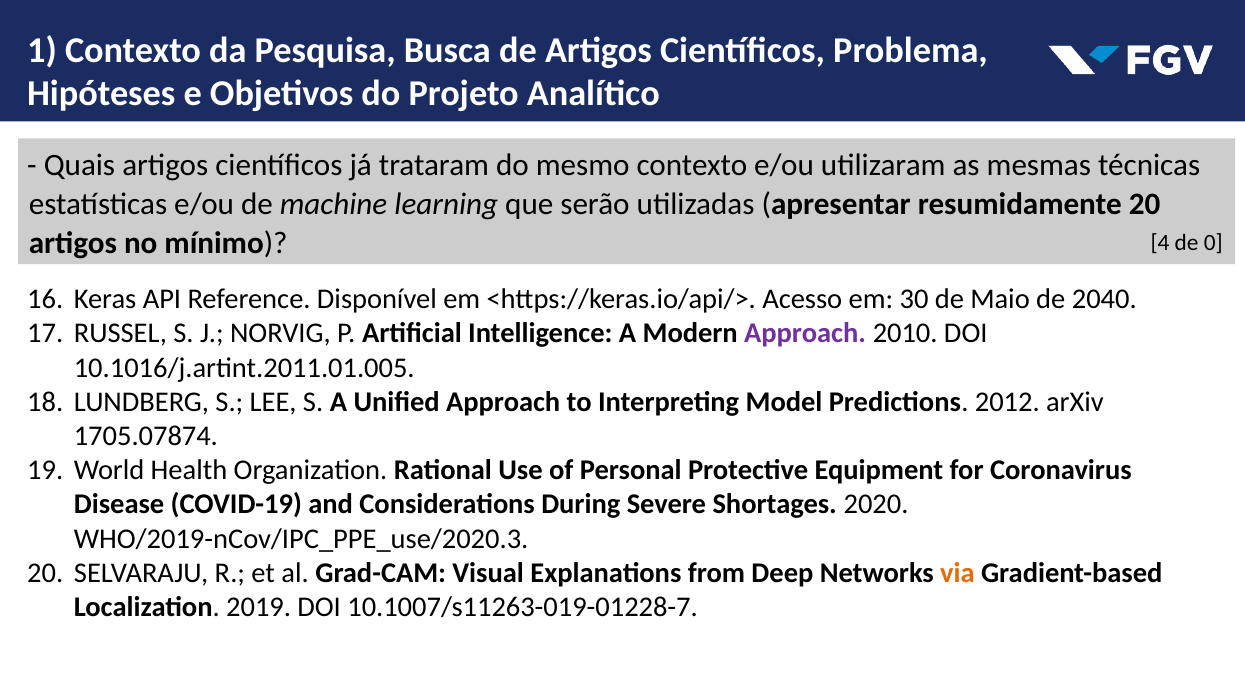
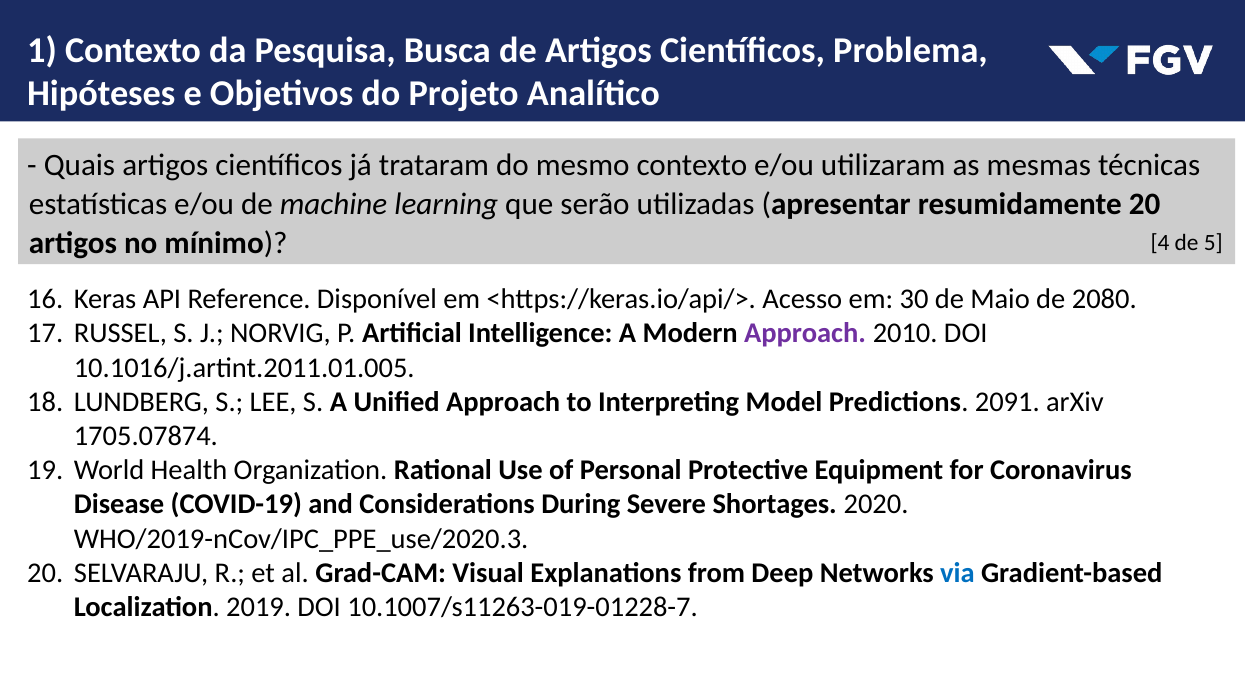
0: 0 -> 5
2040: 2040 -> 2080
2012: 2012 -> 2091
via colour: orange -> blue
